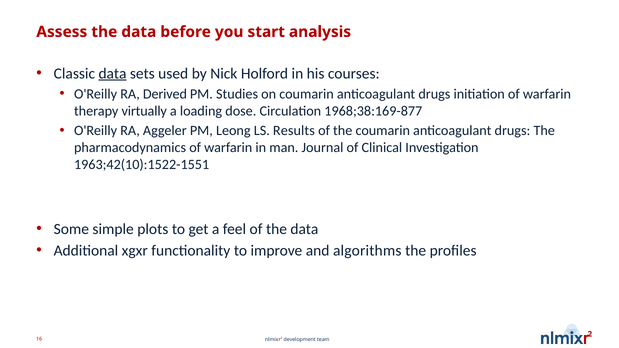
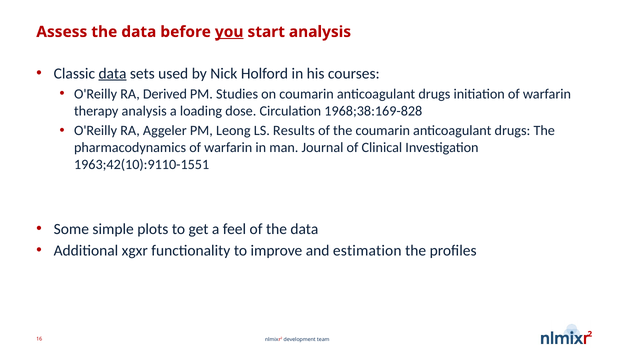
you underline: none -> present
therapy virtually: virtually -> analysis
1968;38:169-877: 1968;38:169-877 -> 1968;38:169-828
1963;42(10):1522-1551: 1963;42(10):1522-1551 -> 1963;42(10):9110-1551
algorithms: algorithms -> estimation
